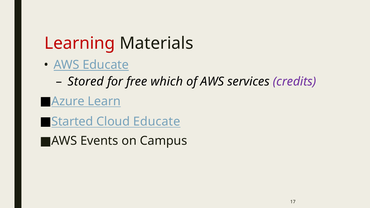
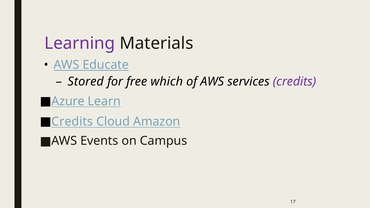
Learning colour: red -> purple
Started at (72, 122): Started -> Credits
Cloud Educate: Educate -> Amazon
